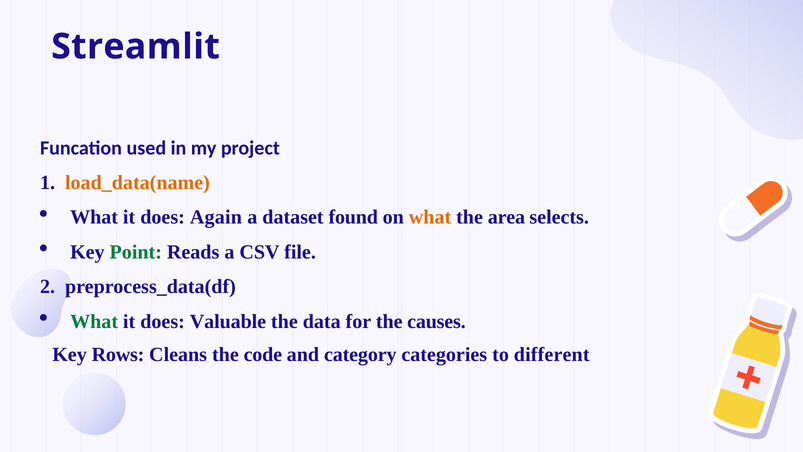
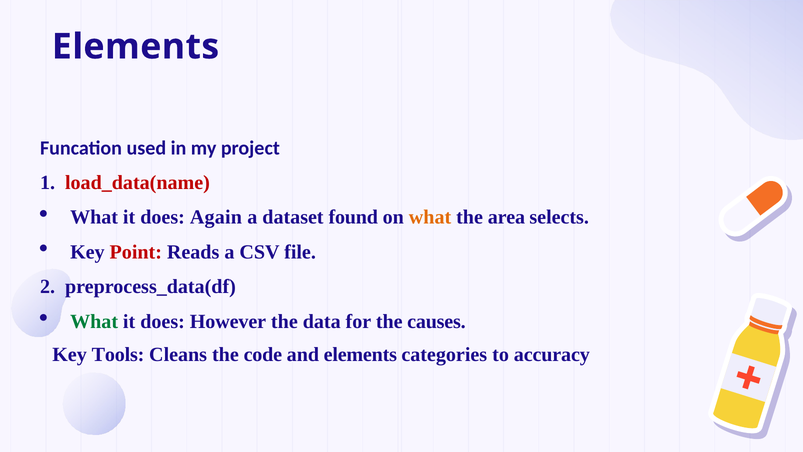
Streamlit at (135, 47): Streamlit -> Elements
load_data(name colour: orange -> red
Point colour: green -> red
Valuable: Valuable -> However
Rows: Rows -> Tools
and category: category -> elements
different: different -> accuracy
